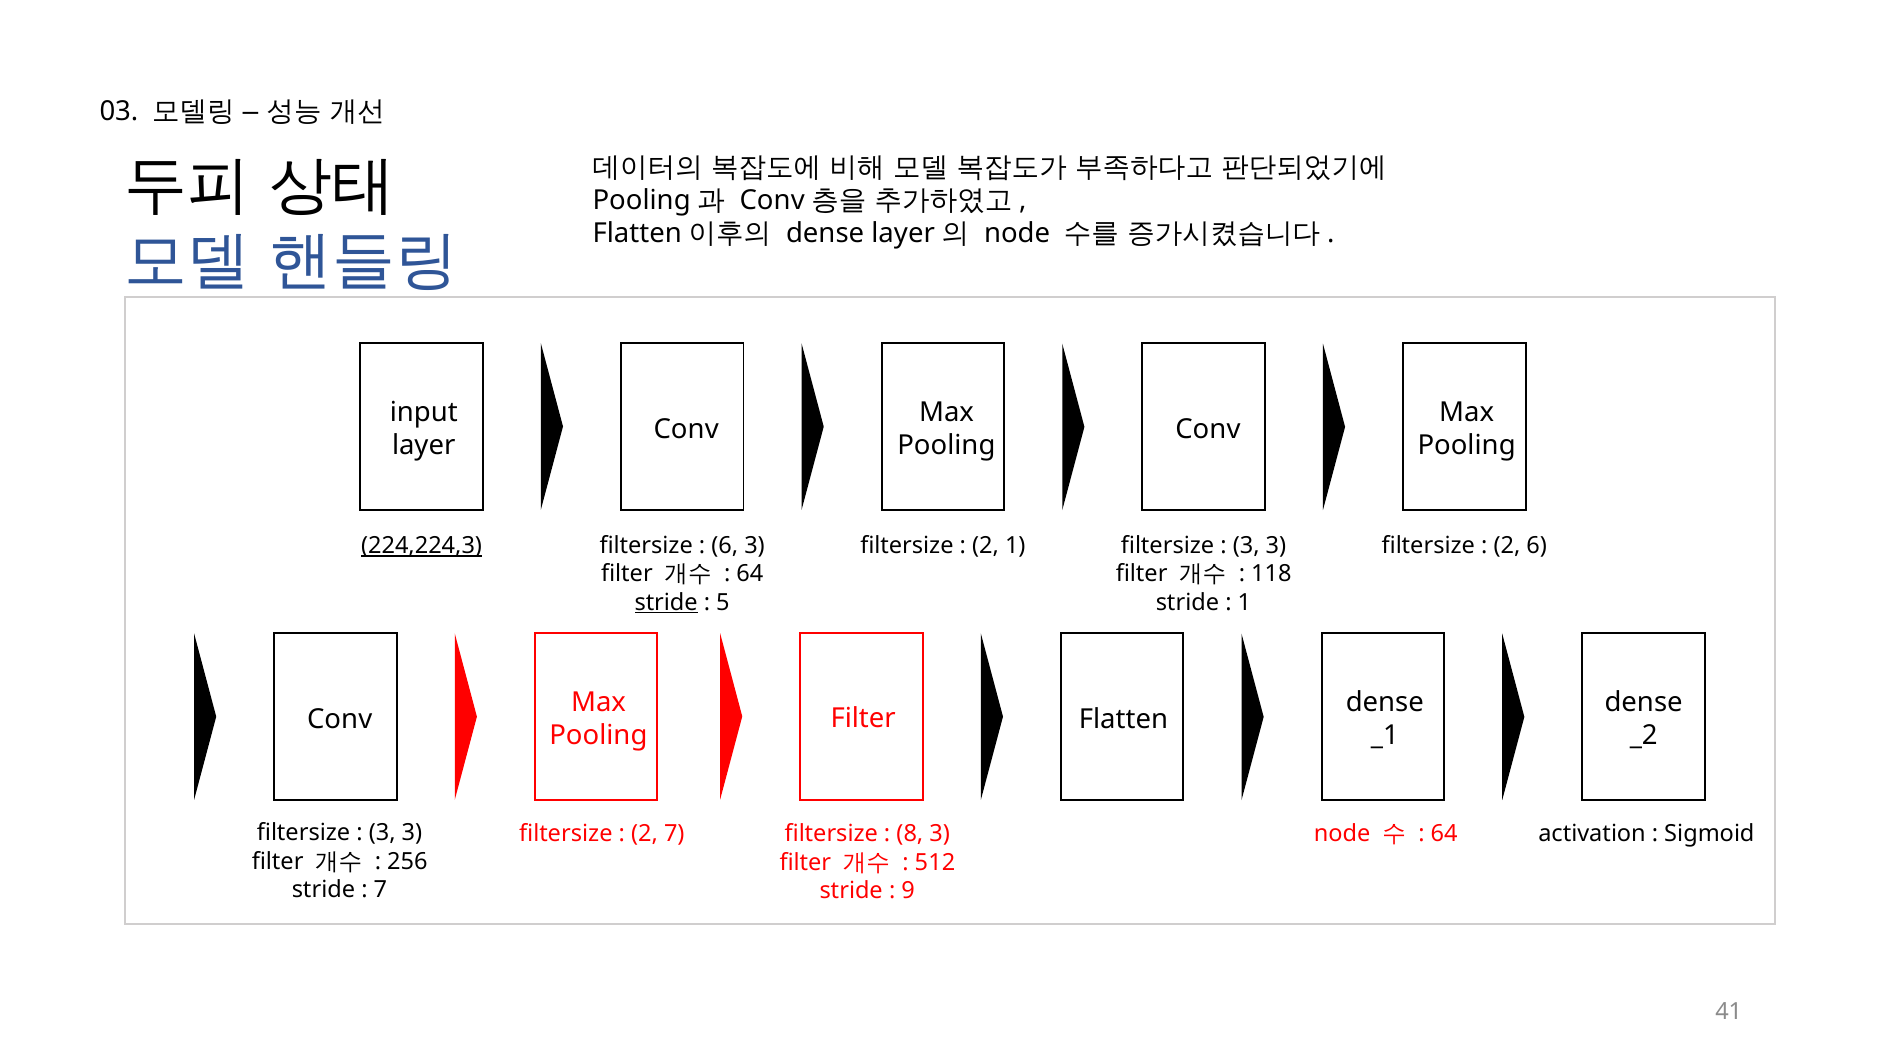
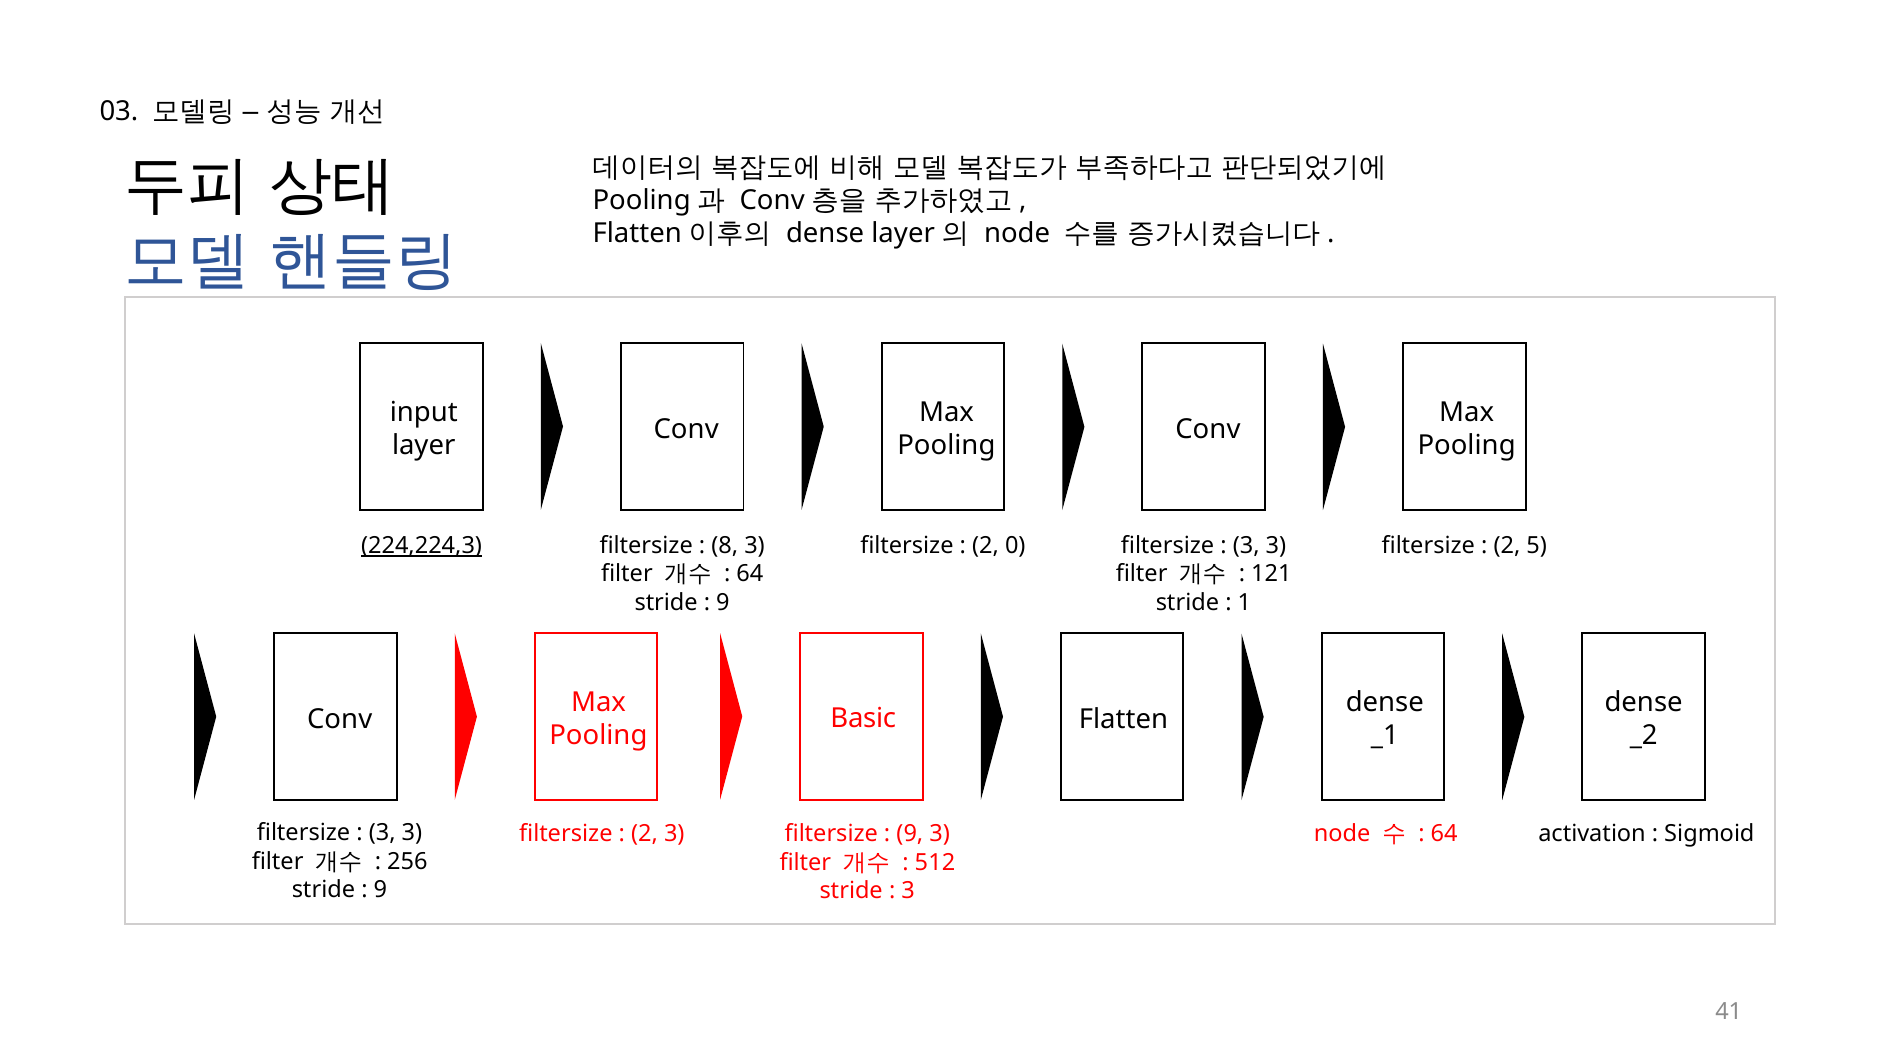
6 at (725, 546): 6 -> 8
2 1: 1 -> 0
2 6: 6 -> 5
118: 118 -> 121
stride at (666, 602) underline: present -> none
5 at (723, 602): 5 -> 9
Filter at (863, 718): Filter -> Basic
2 7: 7 -> 3
8 at (910, 834): 8 -> 9
7 at (380, 890): 7 -> 9
9 at (908, 891): 9 -> 3
